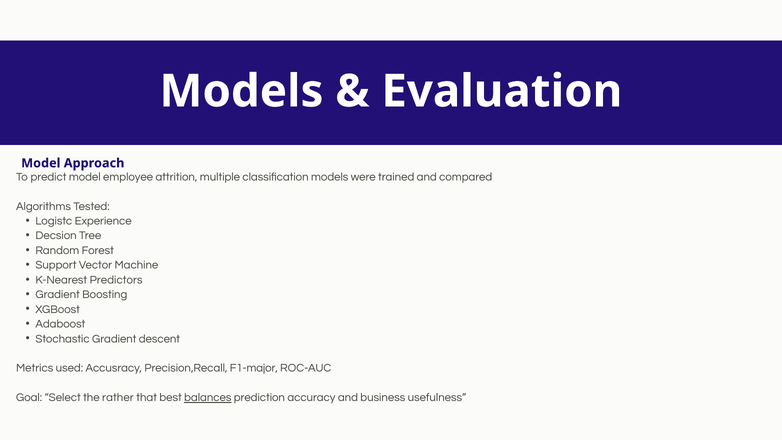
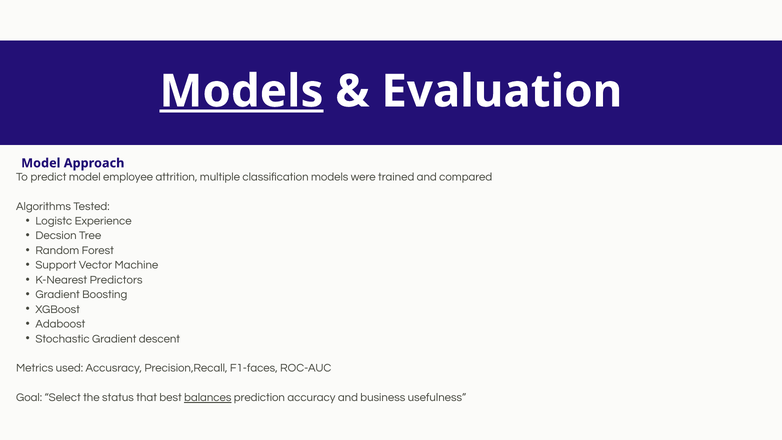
Models at (241, 91) underline: none -> present
F1-major: F1-major -> F1-faces
rather: rather -> status
